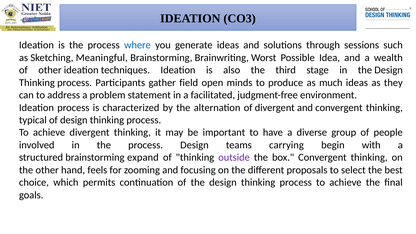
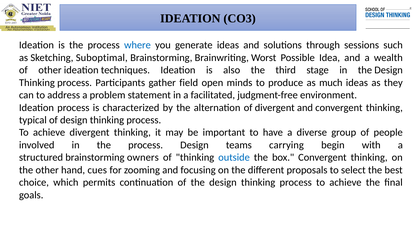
Meaningful: Meaningful -> Suboptimal
expand: expand -> owners
outside colour: purple -> blue
feels: feels -> cues
